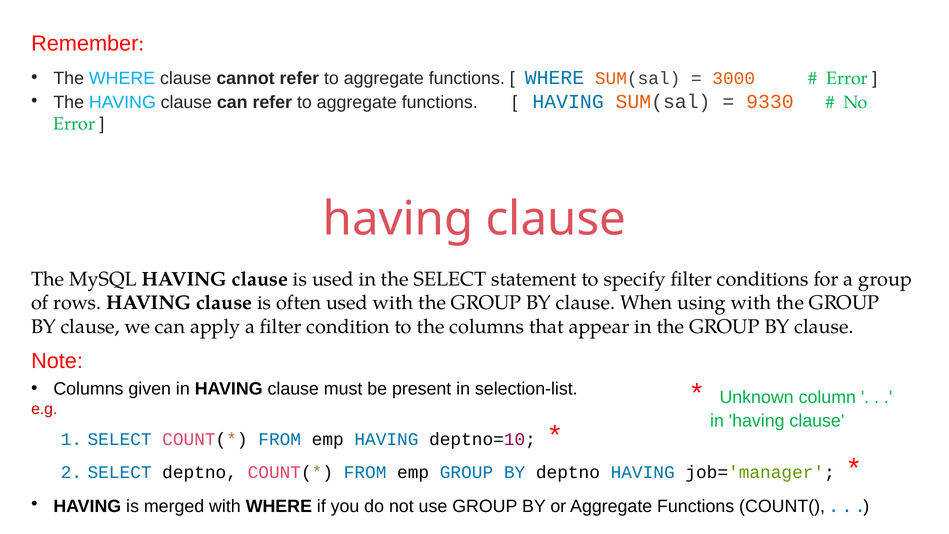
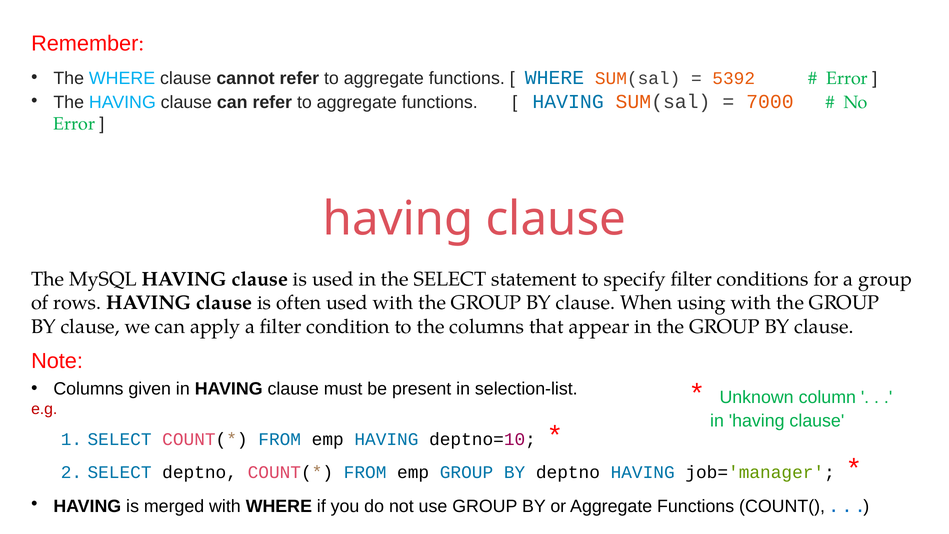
3000: 3000 -> 5392
9330: 9330 -> 7000
